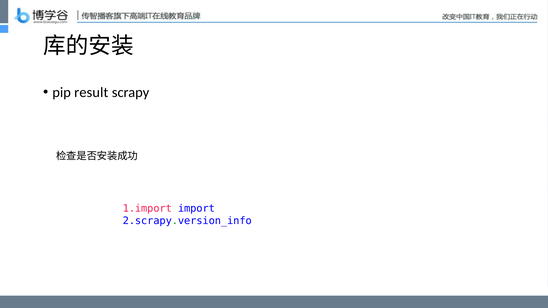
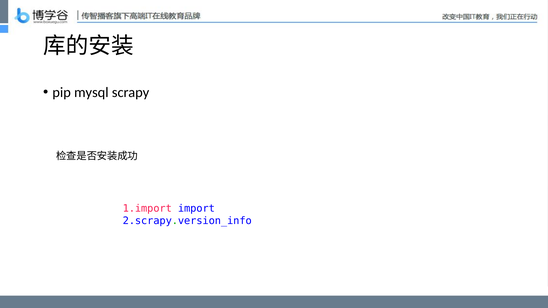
result: result -> mysql
